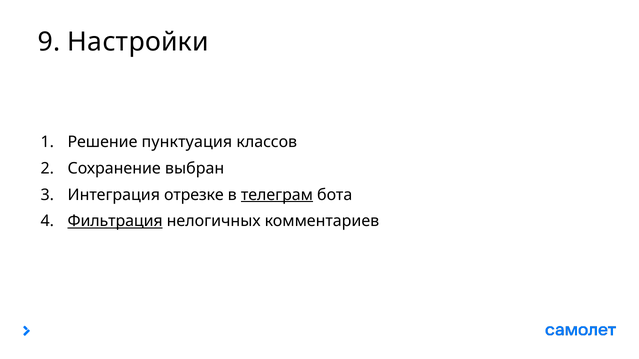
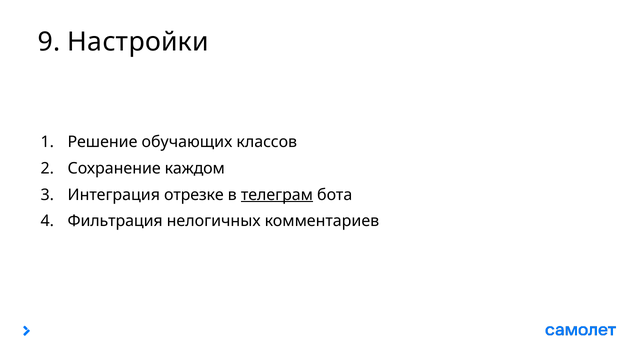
пунктуация: пунктуация -> обучающих
выбран: выбран -> каждом
Фильтрация underline: present -> none
